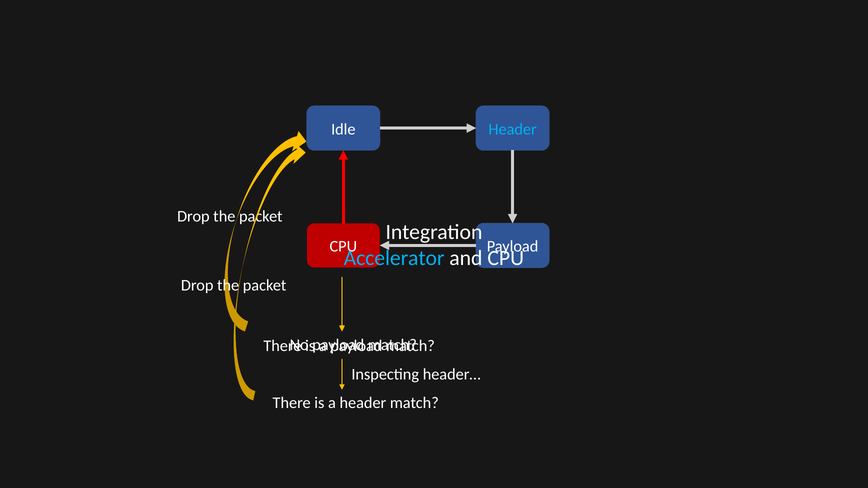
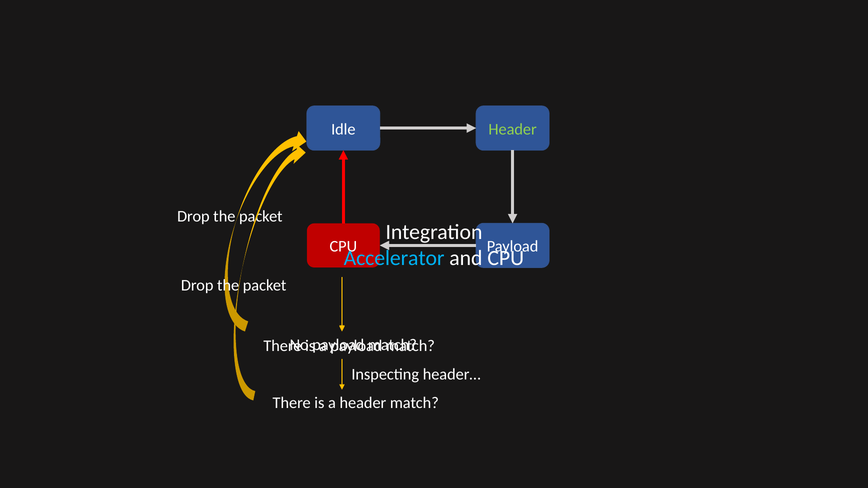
Header at (513, 129) colour: light blue -> light green
